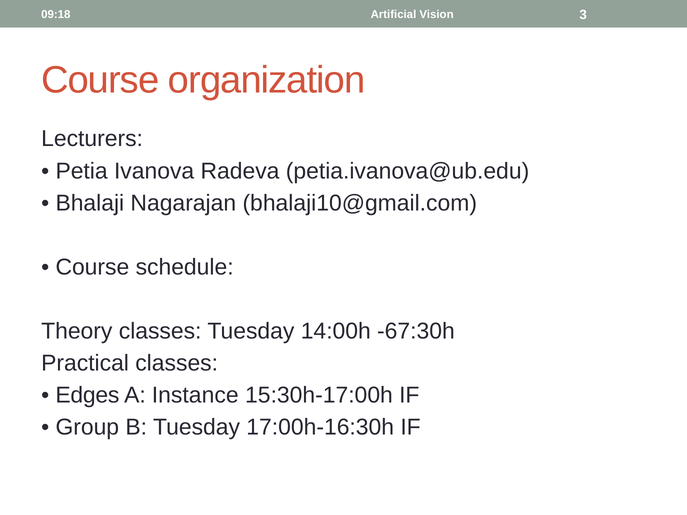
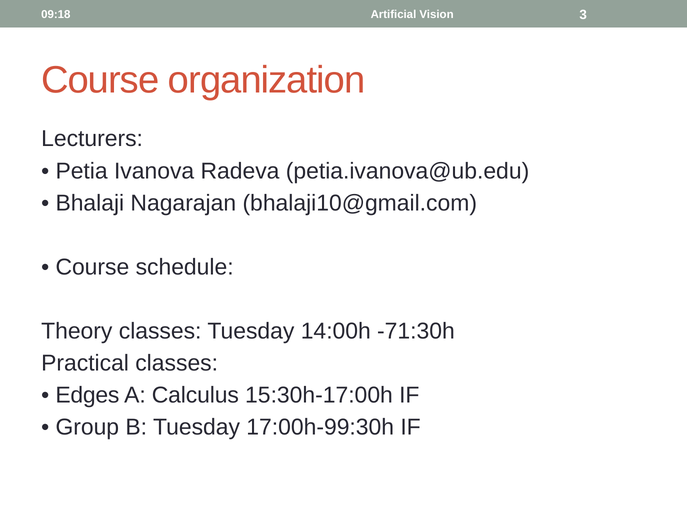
-67:30h: -67:30h -> -71:30h
Instance: Instance -> Calculus
17:00h-16:30h: 17:00h-16:30h -> 17:00h-99:30h
